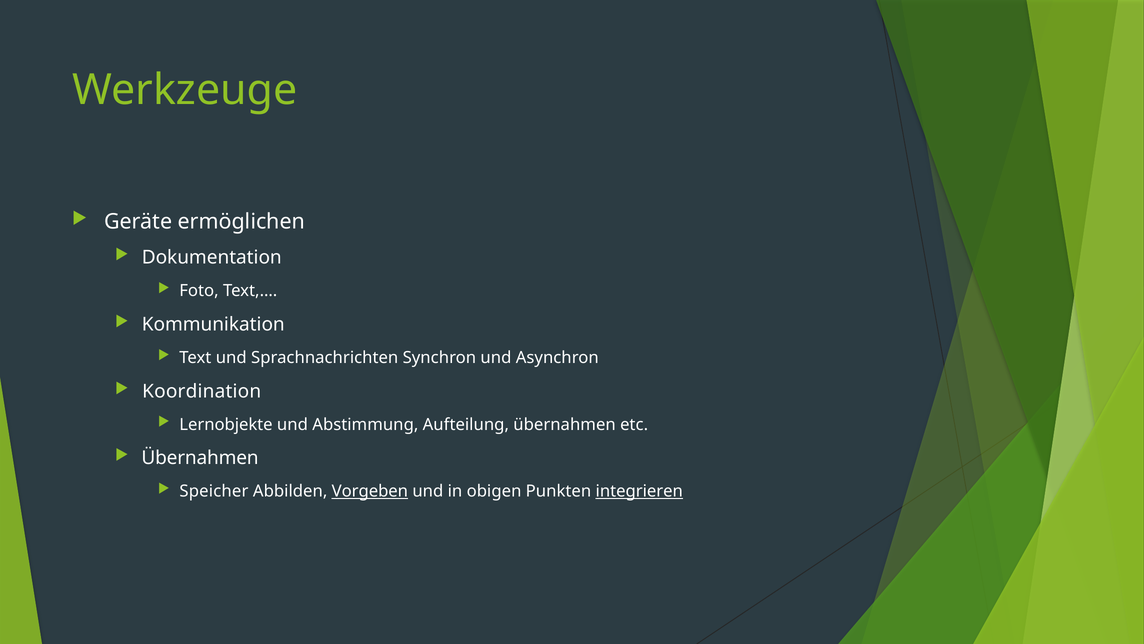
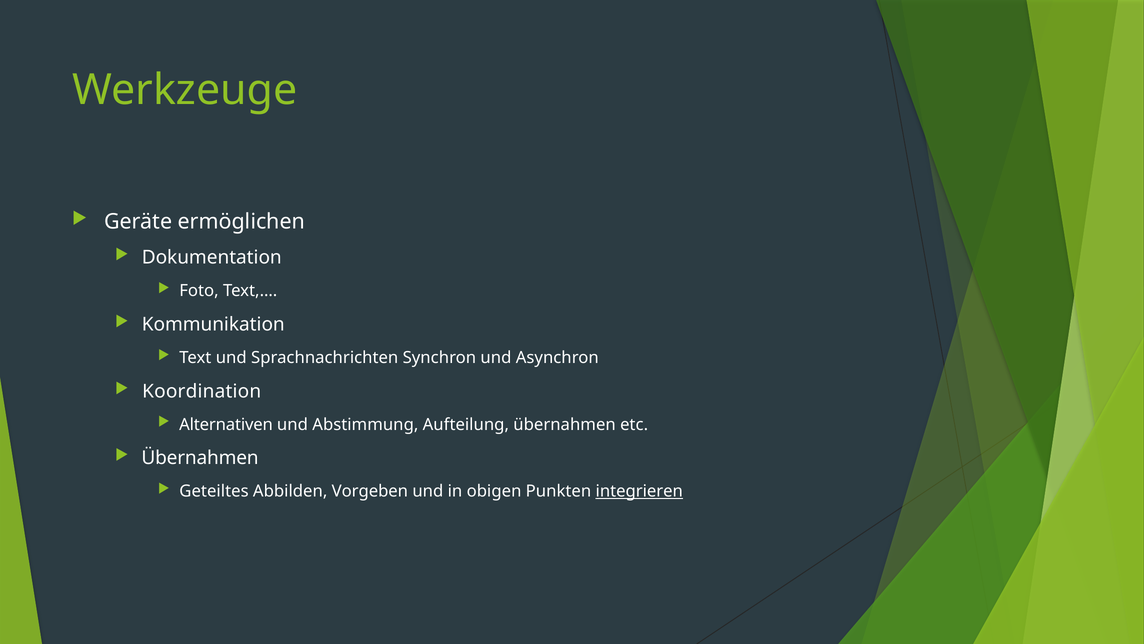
Lernobjekte: Lernobjekte -> Alternativen
Speicher: Speicher -> Geteiltes
Vorgeben underline: present -> none
